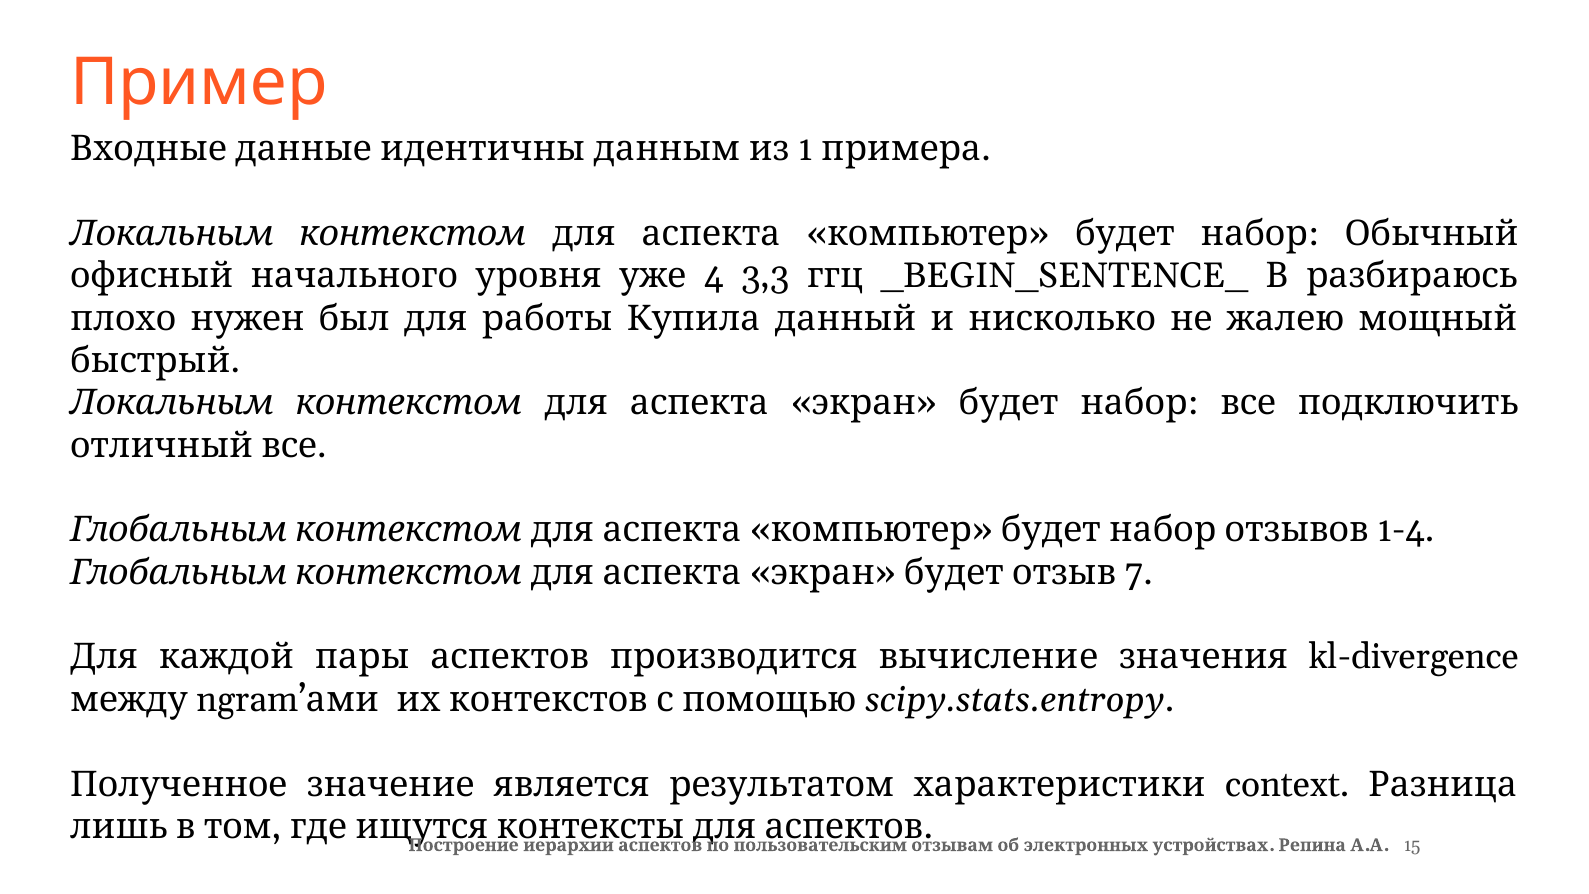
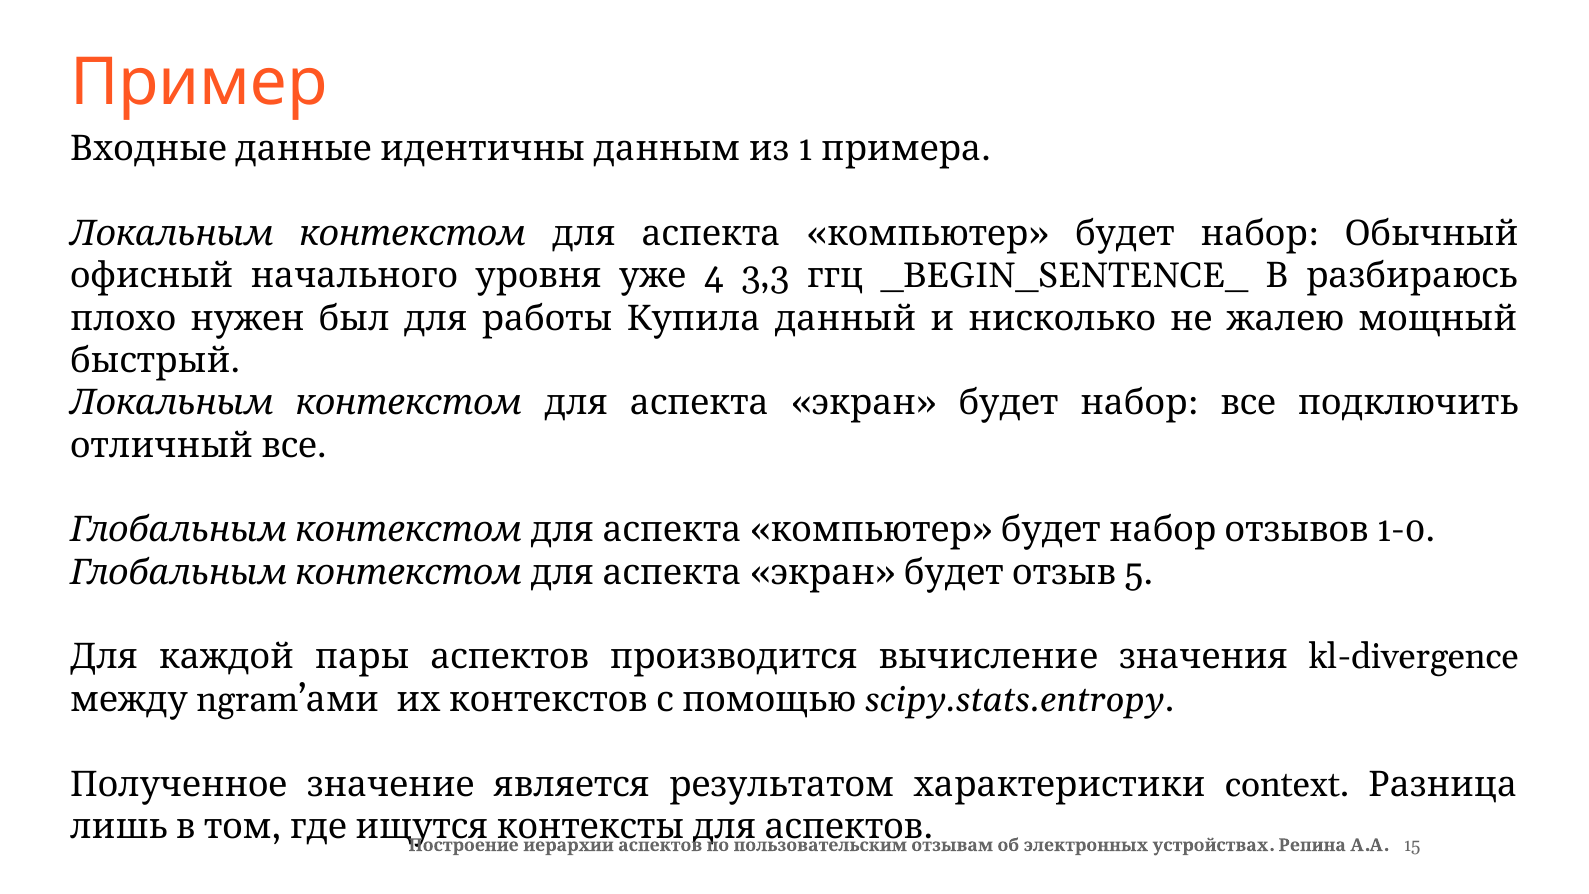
1-4: 1-4 -> 1-0
7: 7 -> 5
